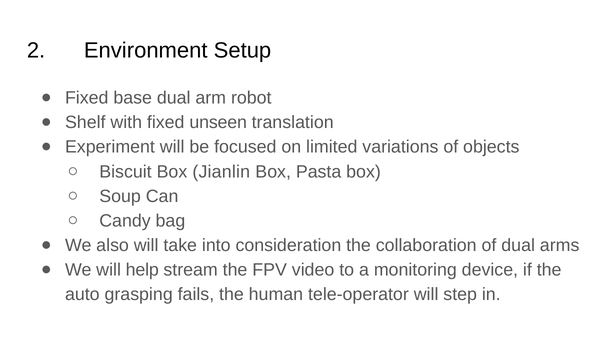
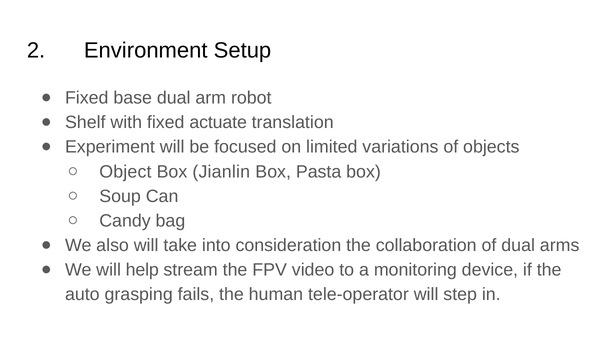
unseen: unseen -> actuate
Biscuit: Biscuit -> Object
